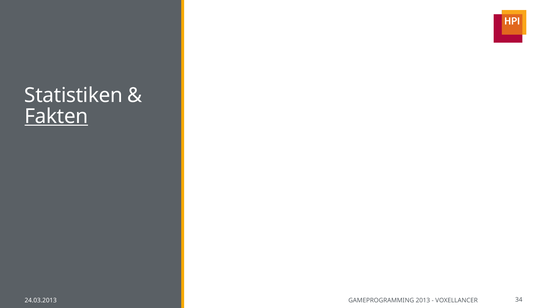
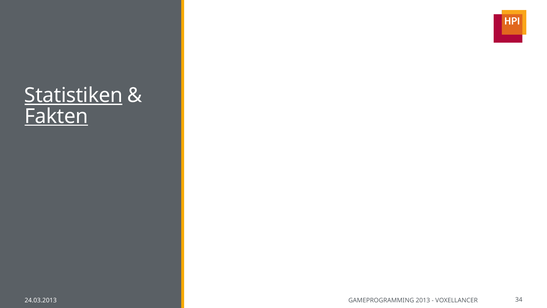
Statistiken underline: none -> present
